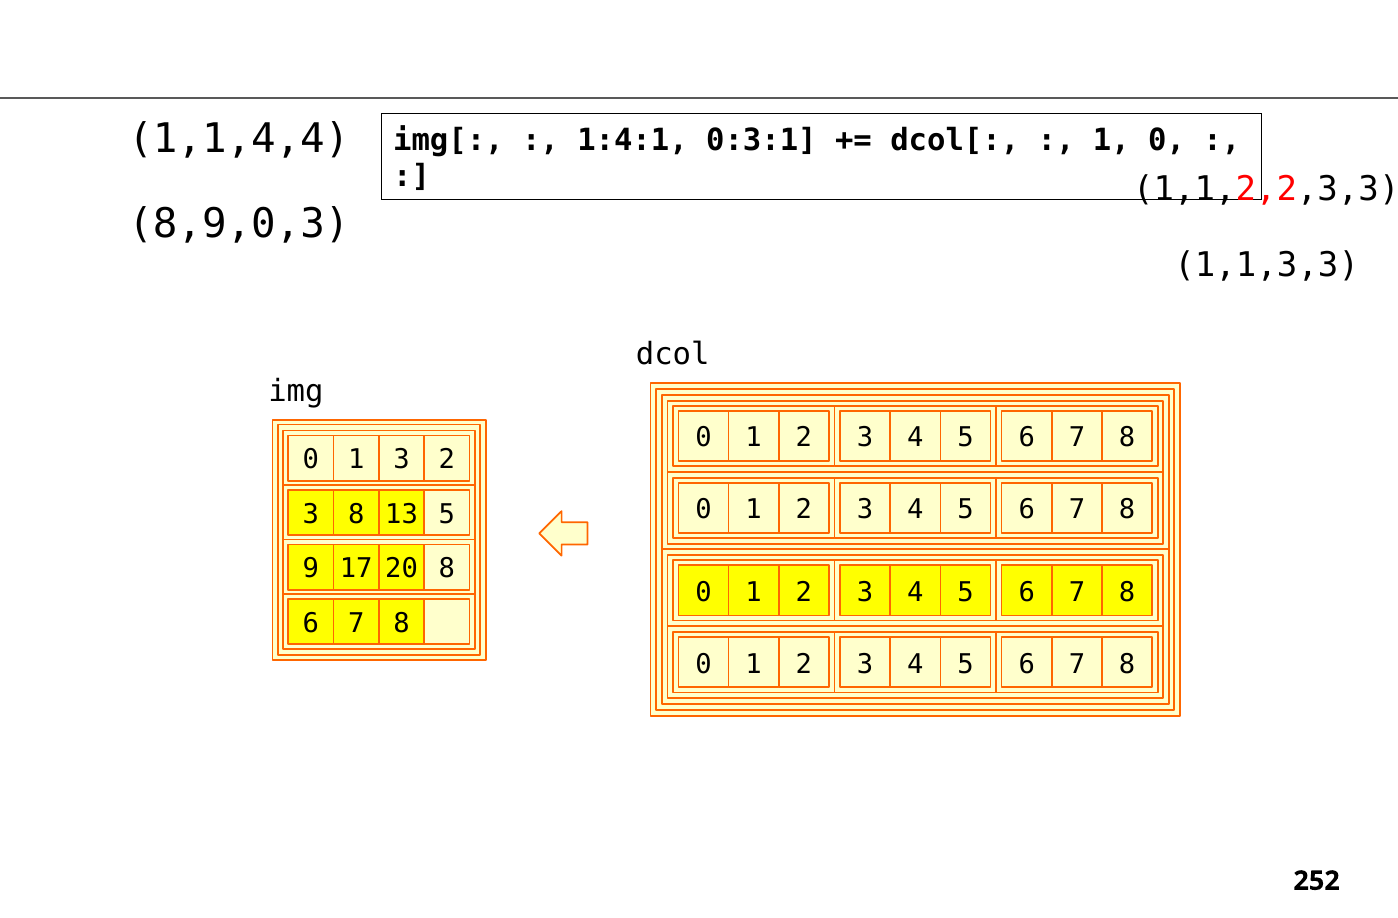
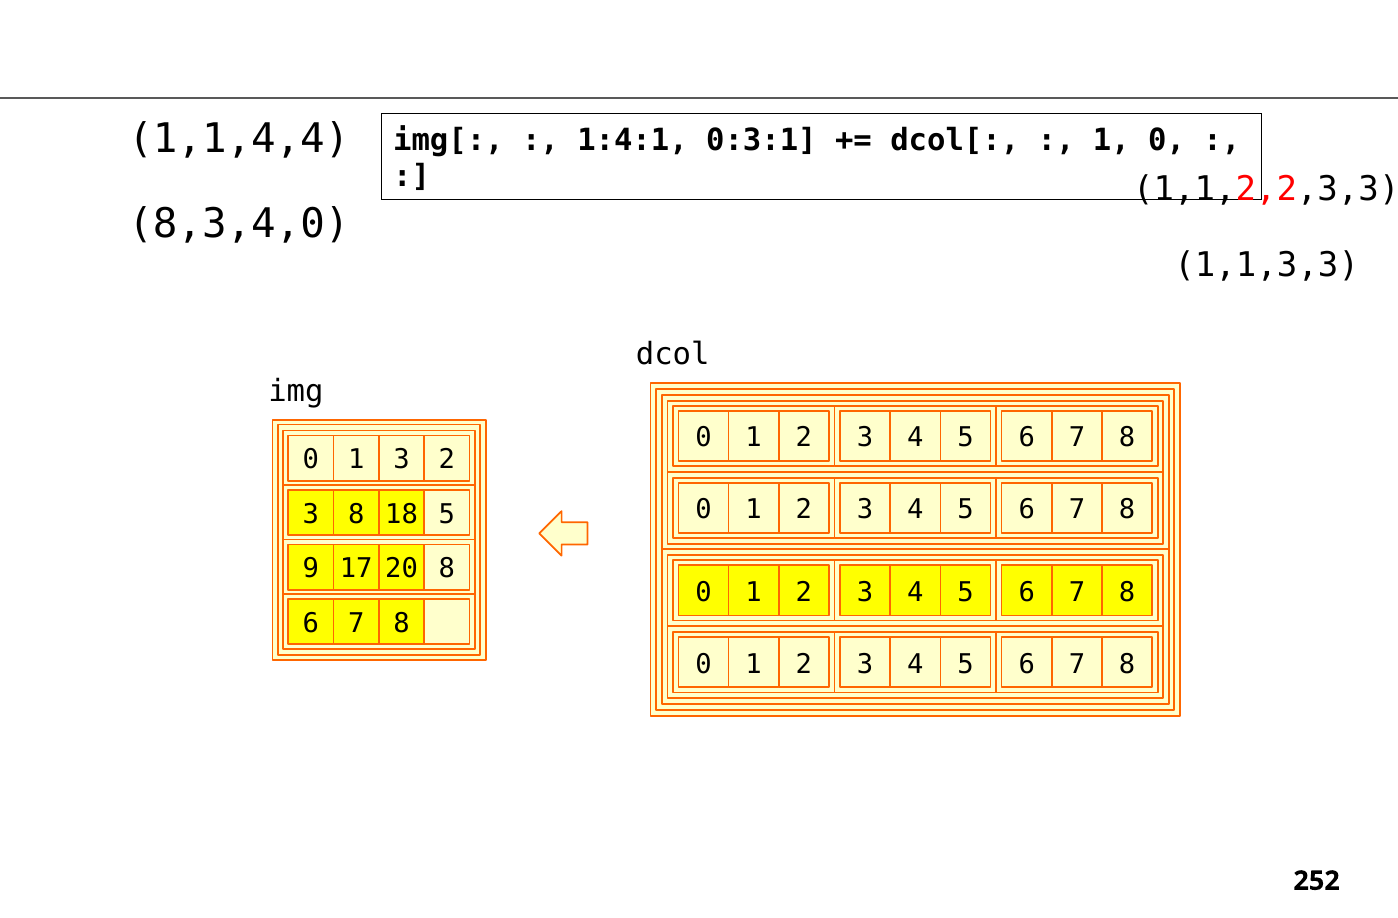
8,9,0,3: 8,9,0,3 -> 8,3,4,0
13: 13 -> 18
